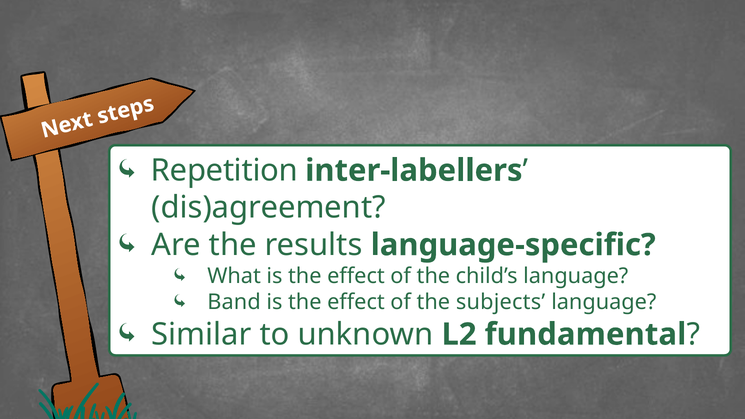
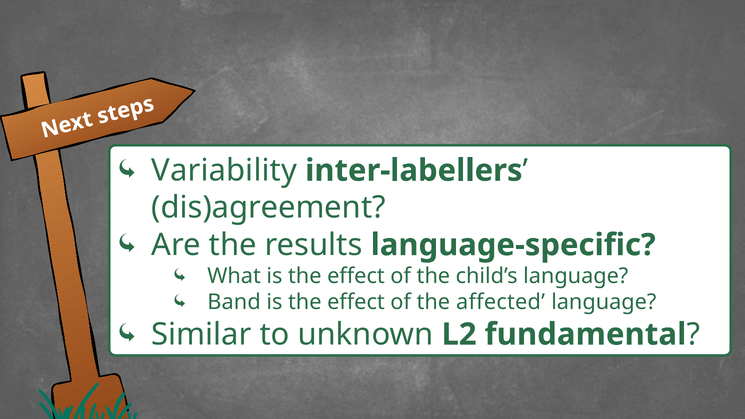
Repetition: Repetition -> Variability
subjects: subjects -> affected
